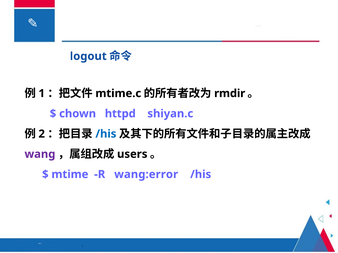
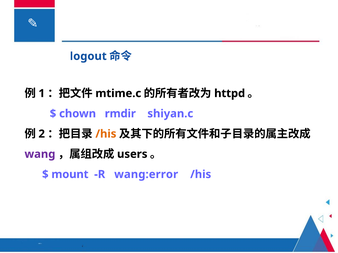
rmdir: rmdir -> httpd
httpd: httpd -> rmdir
/his at (106, 134) colour: blue -> orange
mtime: mtime -> mount
